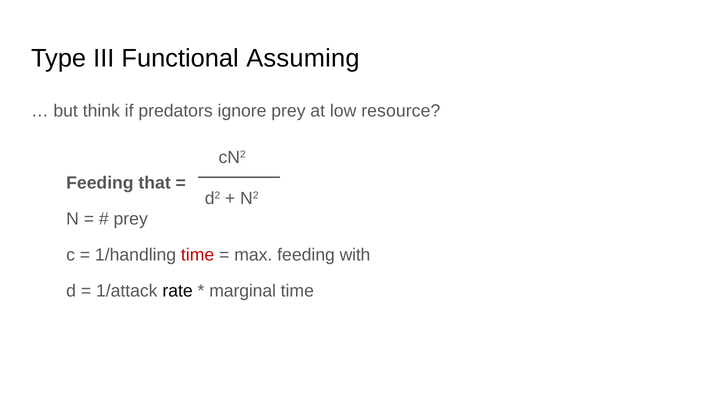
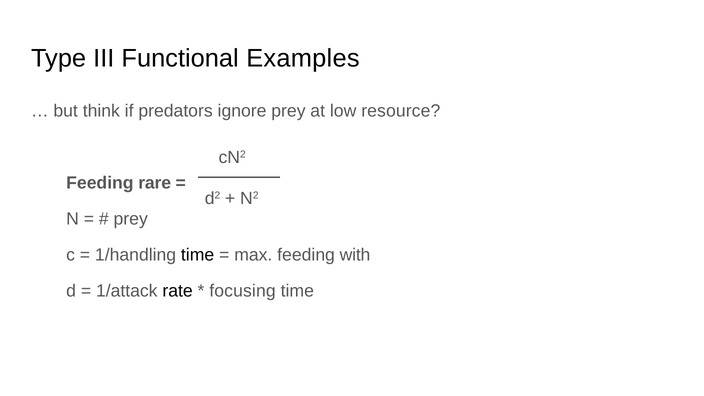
Assuming: Assuming -> Examples
that: that -> rare
time at (198, 255) colour: red -> black
marginal: marginal -> focusing
